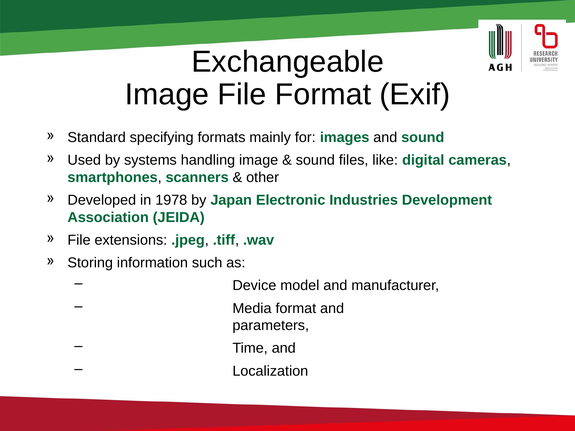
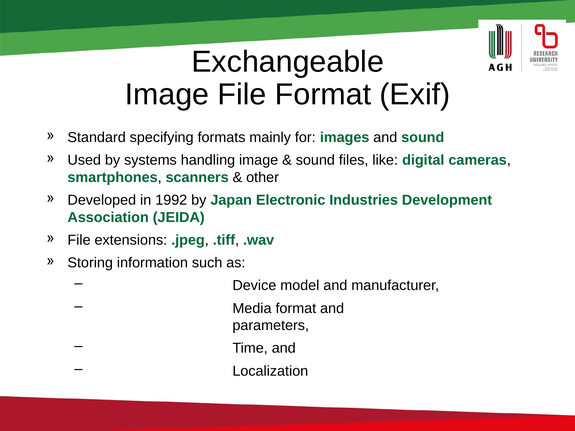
1978: 1978 -> 1992
